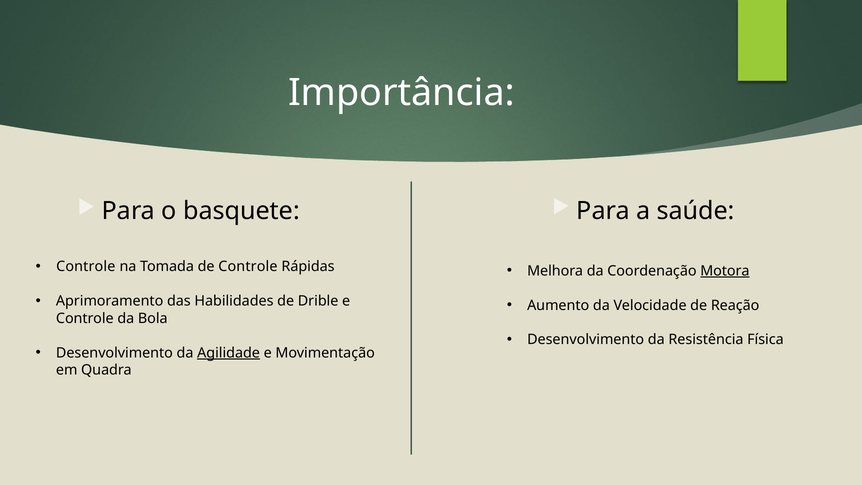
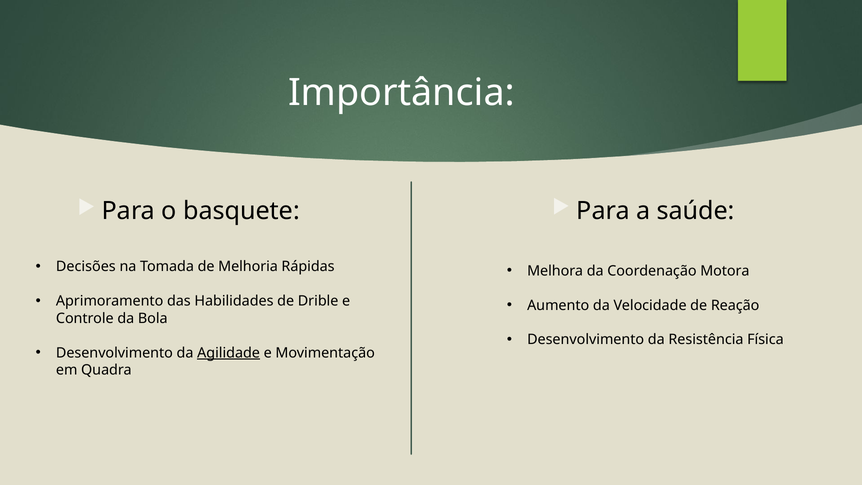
Controle at (86, 267): Controle -> Decisões
de Controle: Controle -> Melhoria
Motora underline: present -> none
